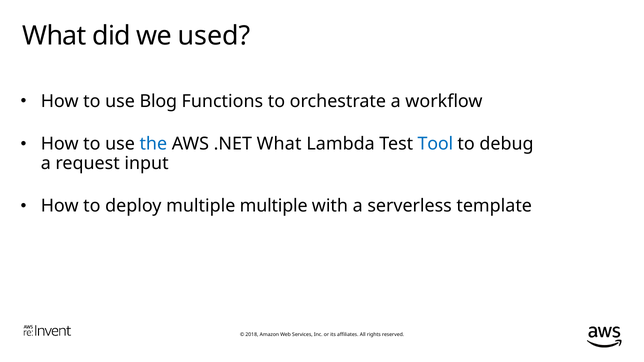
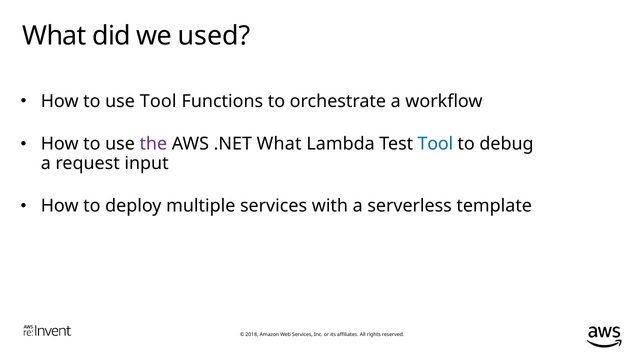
use Blog: Blog -> Tool
the colour: blue -> purple
multiple multiple: multiple -> services
